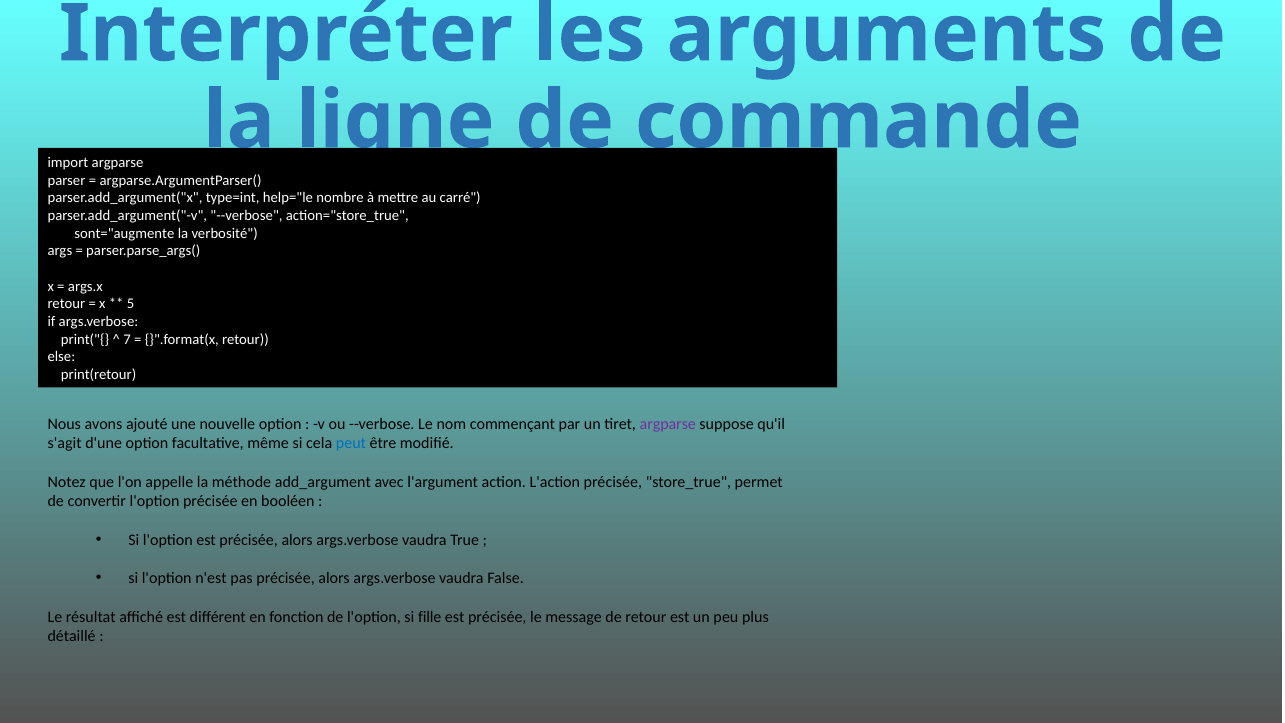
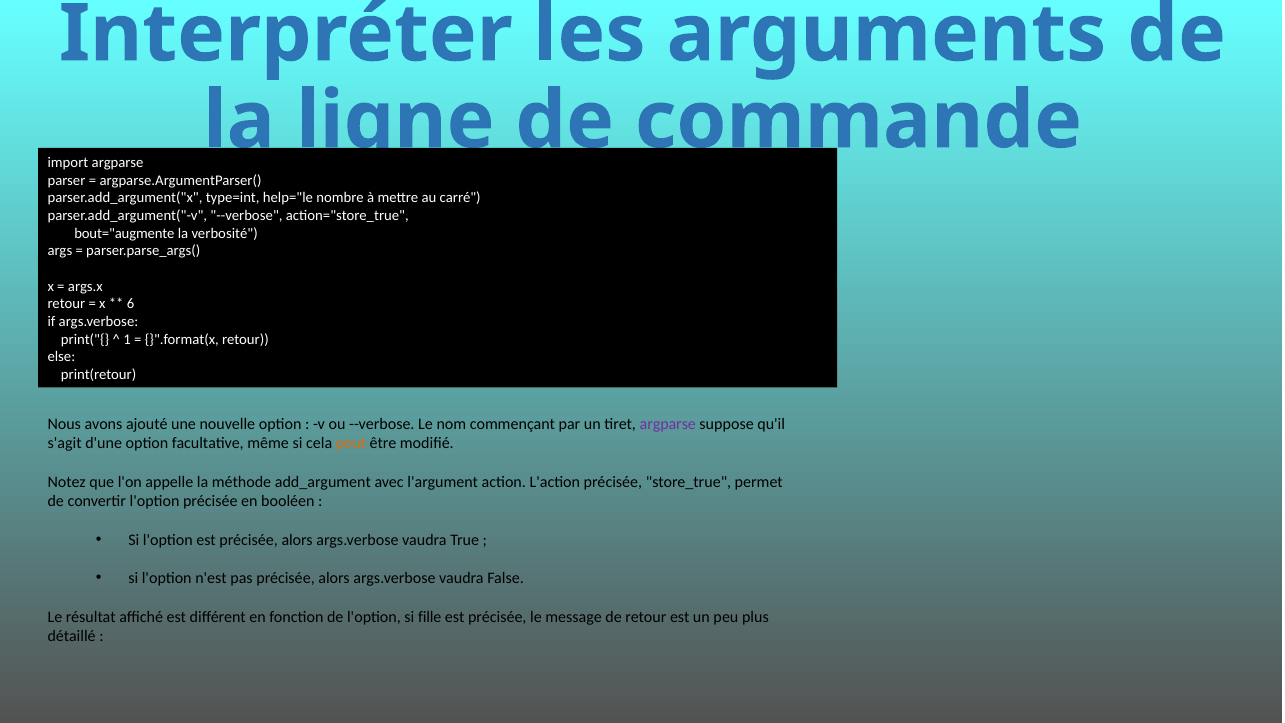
sont="augmente: sont="augmente -> bout="augmente
5: 5 -> 6
7: 7 -> 1
peut colour: blue -> orange
